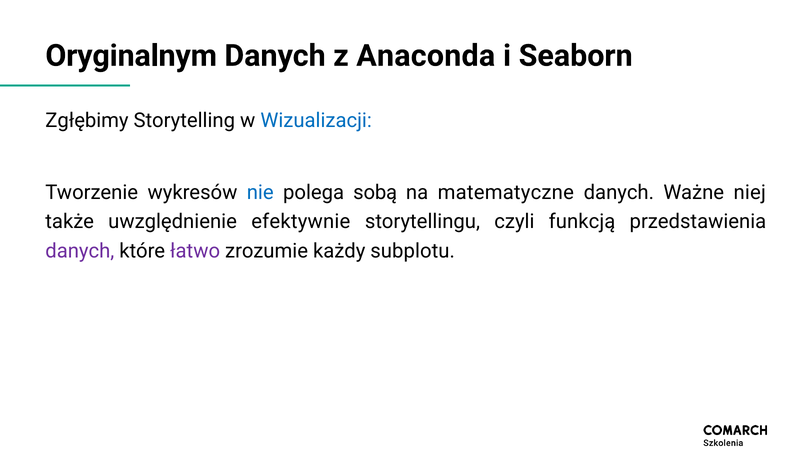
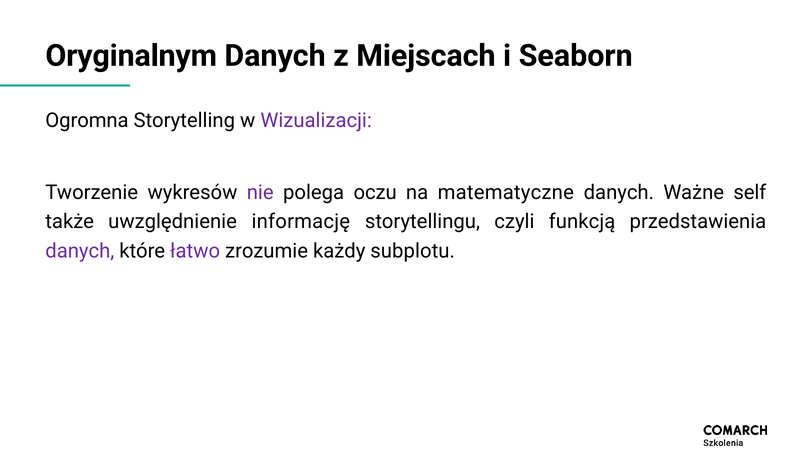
Anaconda: Anaconda -> Miejscach
Zgłębimy: Zgłębimy -> Ogromna
Wizualizacji colour: blue -> purple
nie colour: blue -> purple
sobą: sobą -> oczu
niej: niej -> self
efektywnie: efektywnie -> informację
